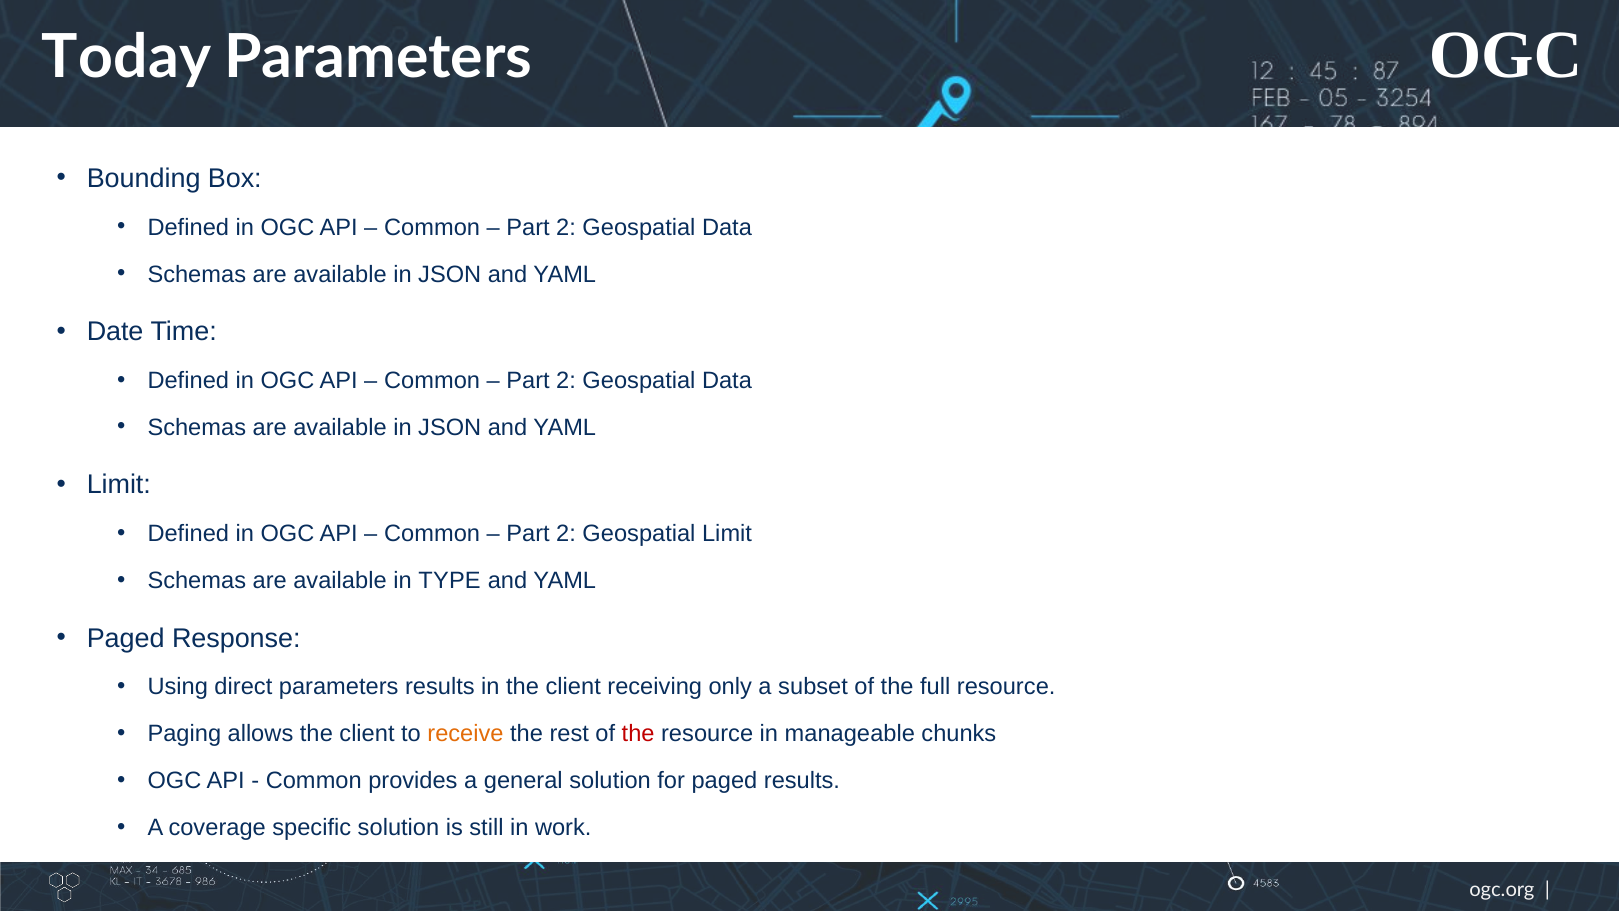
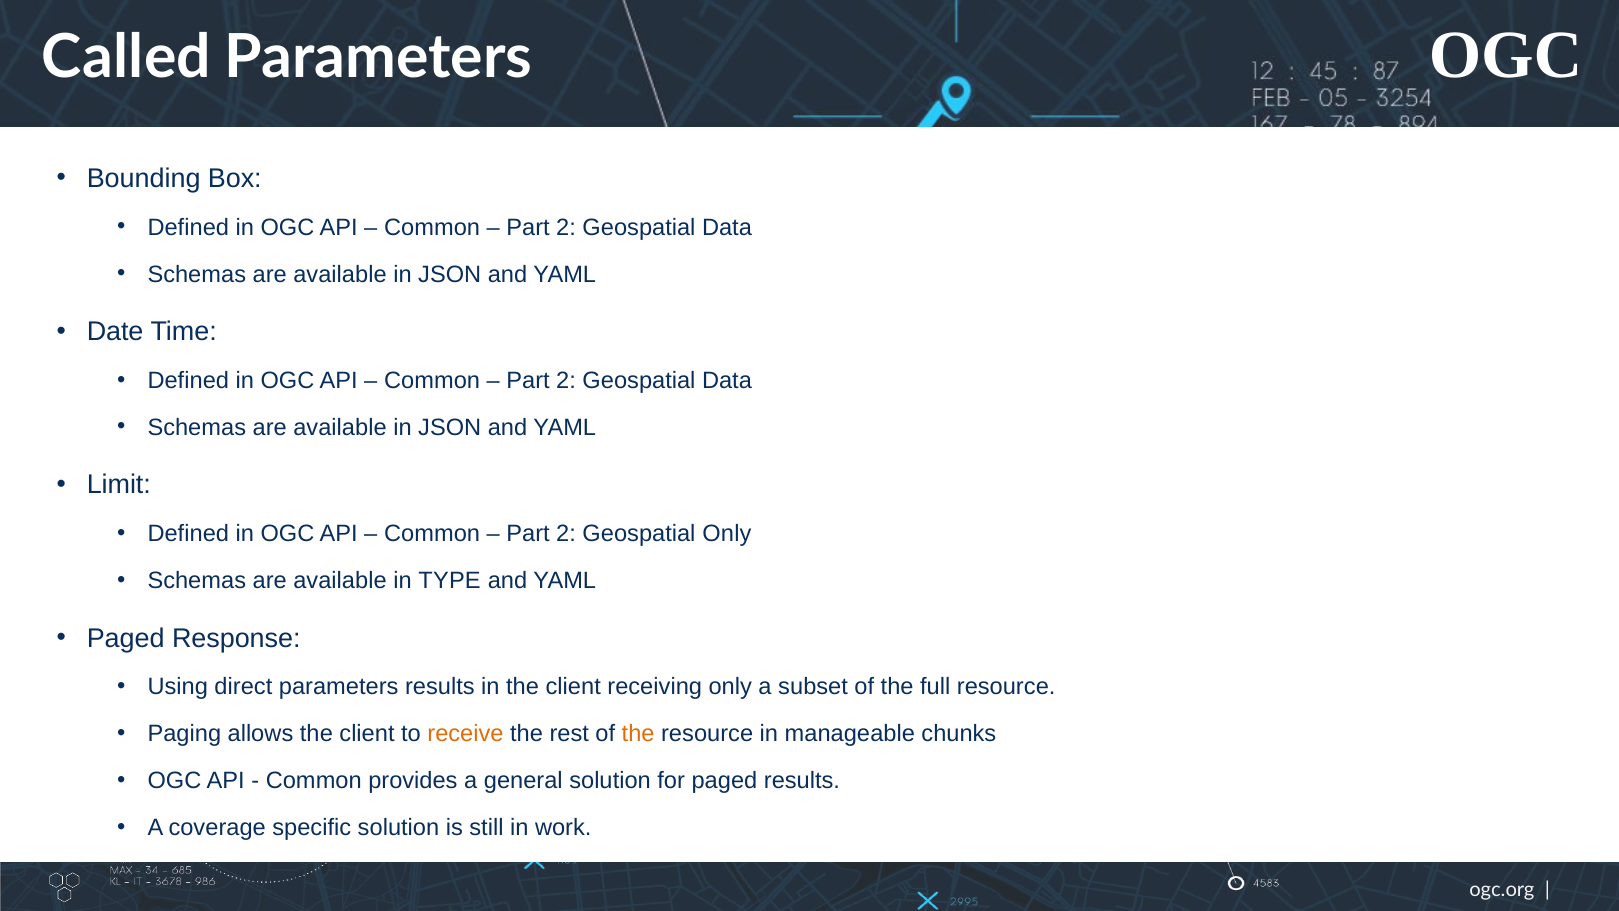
Today: Today -> Called
Geospatial Limit: Limit -> Only
the at (638, 734) colour: red -> orange
